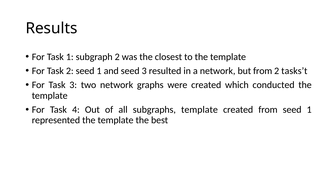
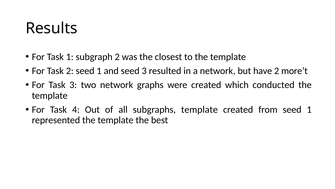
but from: from -> have
tasks’t: tasks’t -> more’t
